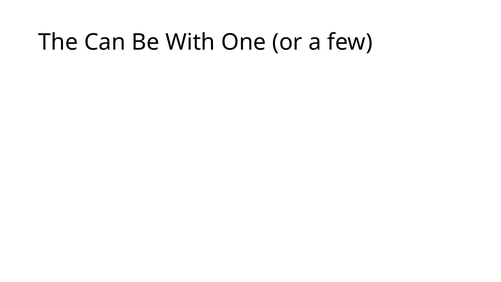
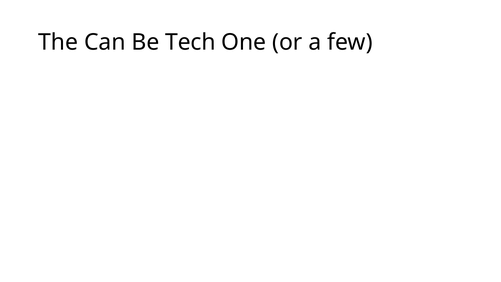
With: With -> Tech
